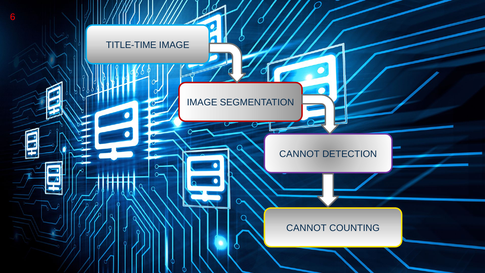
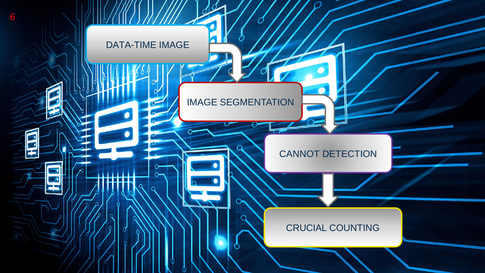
TITLE-TIME: TITLE-TIME -> DATA-TIME
CANNOT at (306, 228): CANNOT -> CRUCIAL
